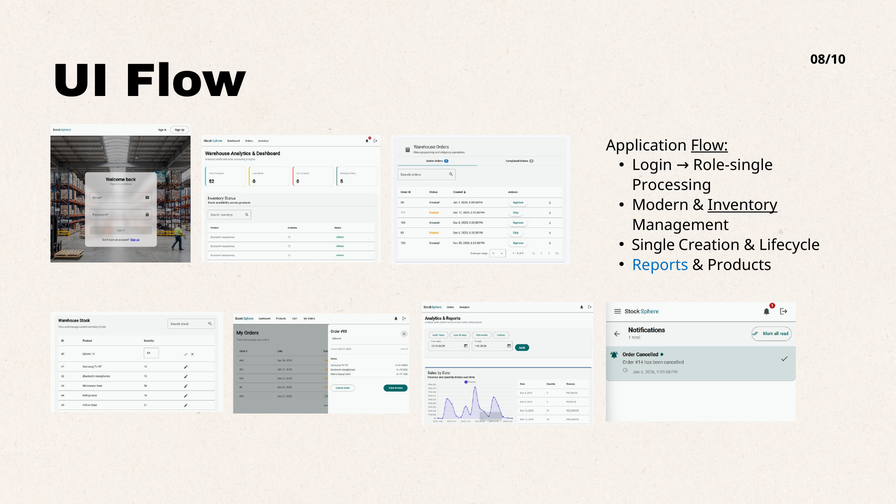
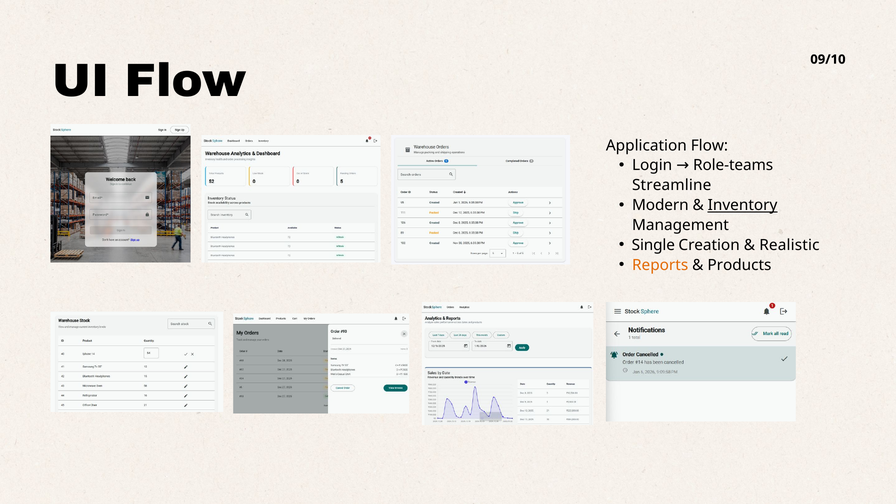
08/10: 08/10 -> 09/10
Flow at (709, 145) underline: present -> none
Role-single: Role-single -> Role-teams
Processing: Processing -> Streamline
Lifecycle: Lifecycle -> Realistic
Reports colour: blue -> orange
